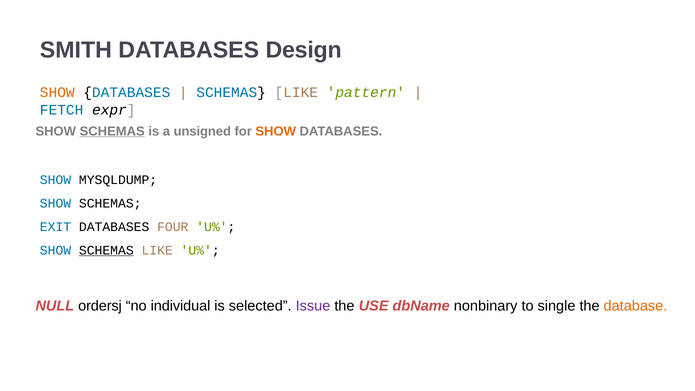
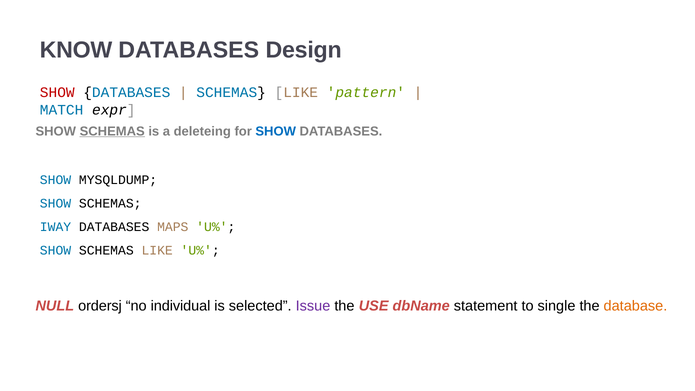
SMITH: SMITH -> KNOW
SHOW at (57, 93) colour: orange -> red
FETCH: FETCH -> MATCH
unsigned: unsigned -> deleteing
SHOW at (276, 131) colour: orange -> blue
EXIT: EXIT -> IWAY
FOUR: FOUR -> MAPS
SCHEMAS at (106, 250) underline: present -> none
nonbinary: nonbinary -> statement
